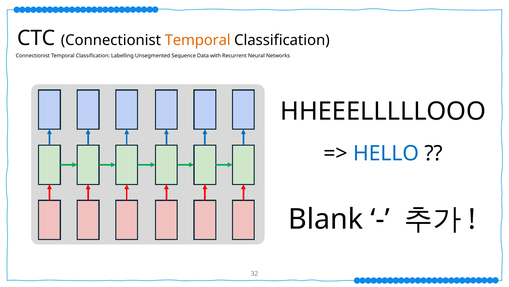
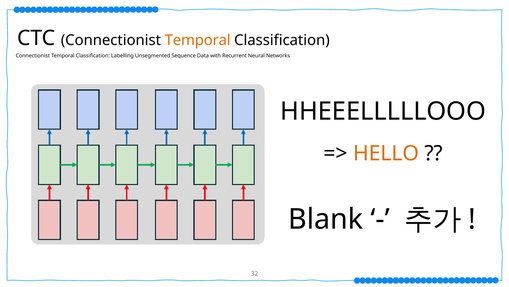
HELLO colour: blue -> orange
